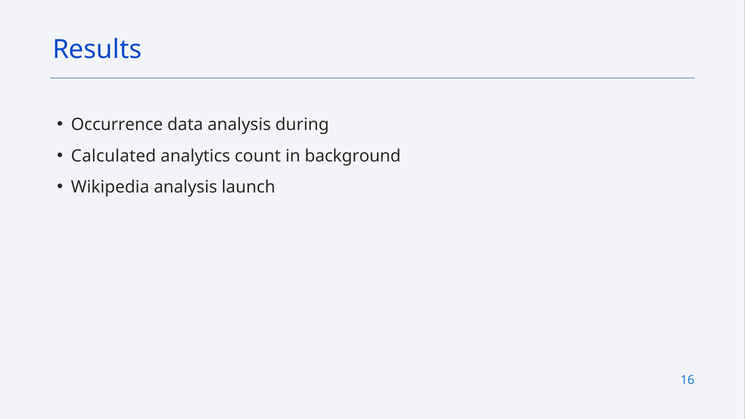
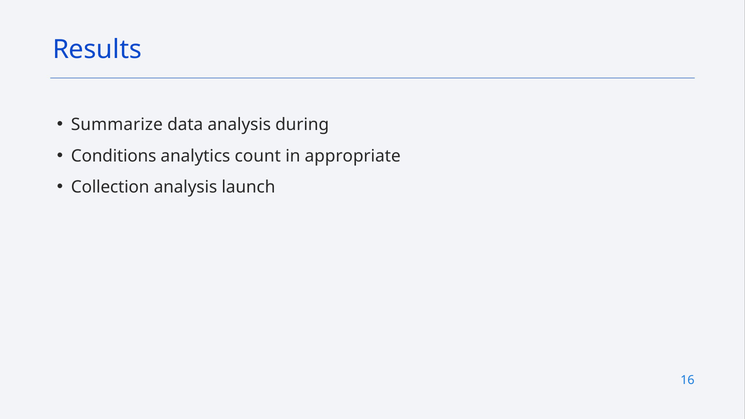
Occurrence: Occurrence -> Summarize
Calculated: Calculated -> Conditions
background: background -> appropriate
Wikipedia: Wikipedia -> Collection
